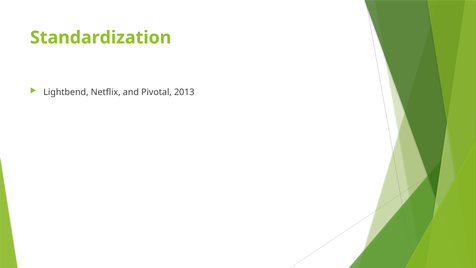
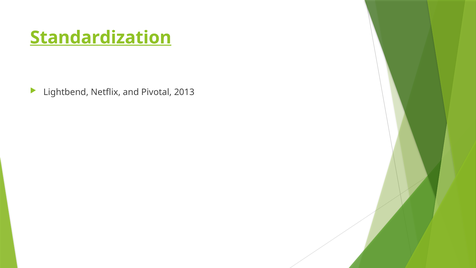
Standardization underline: none -> present
